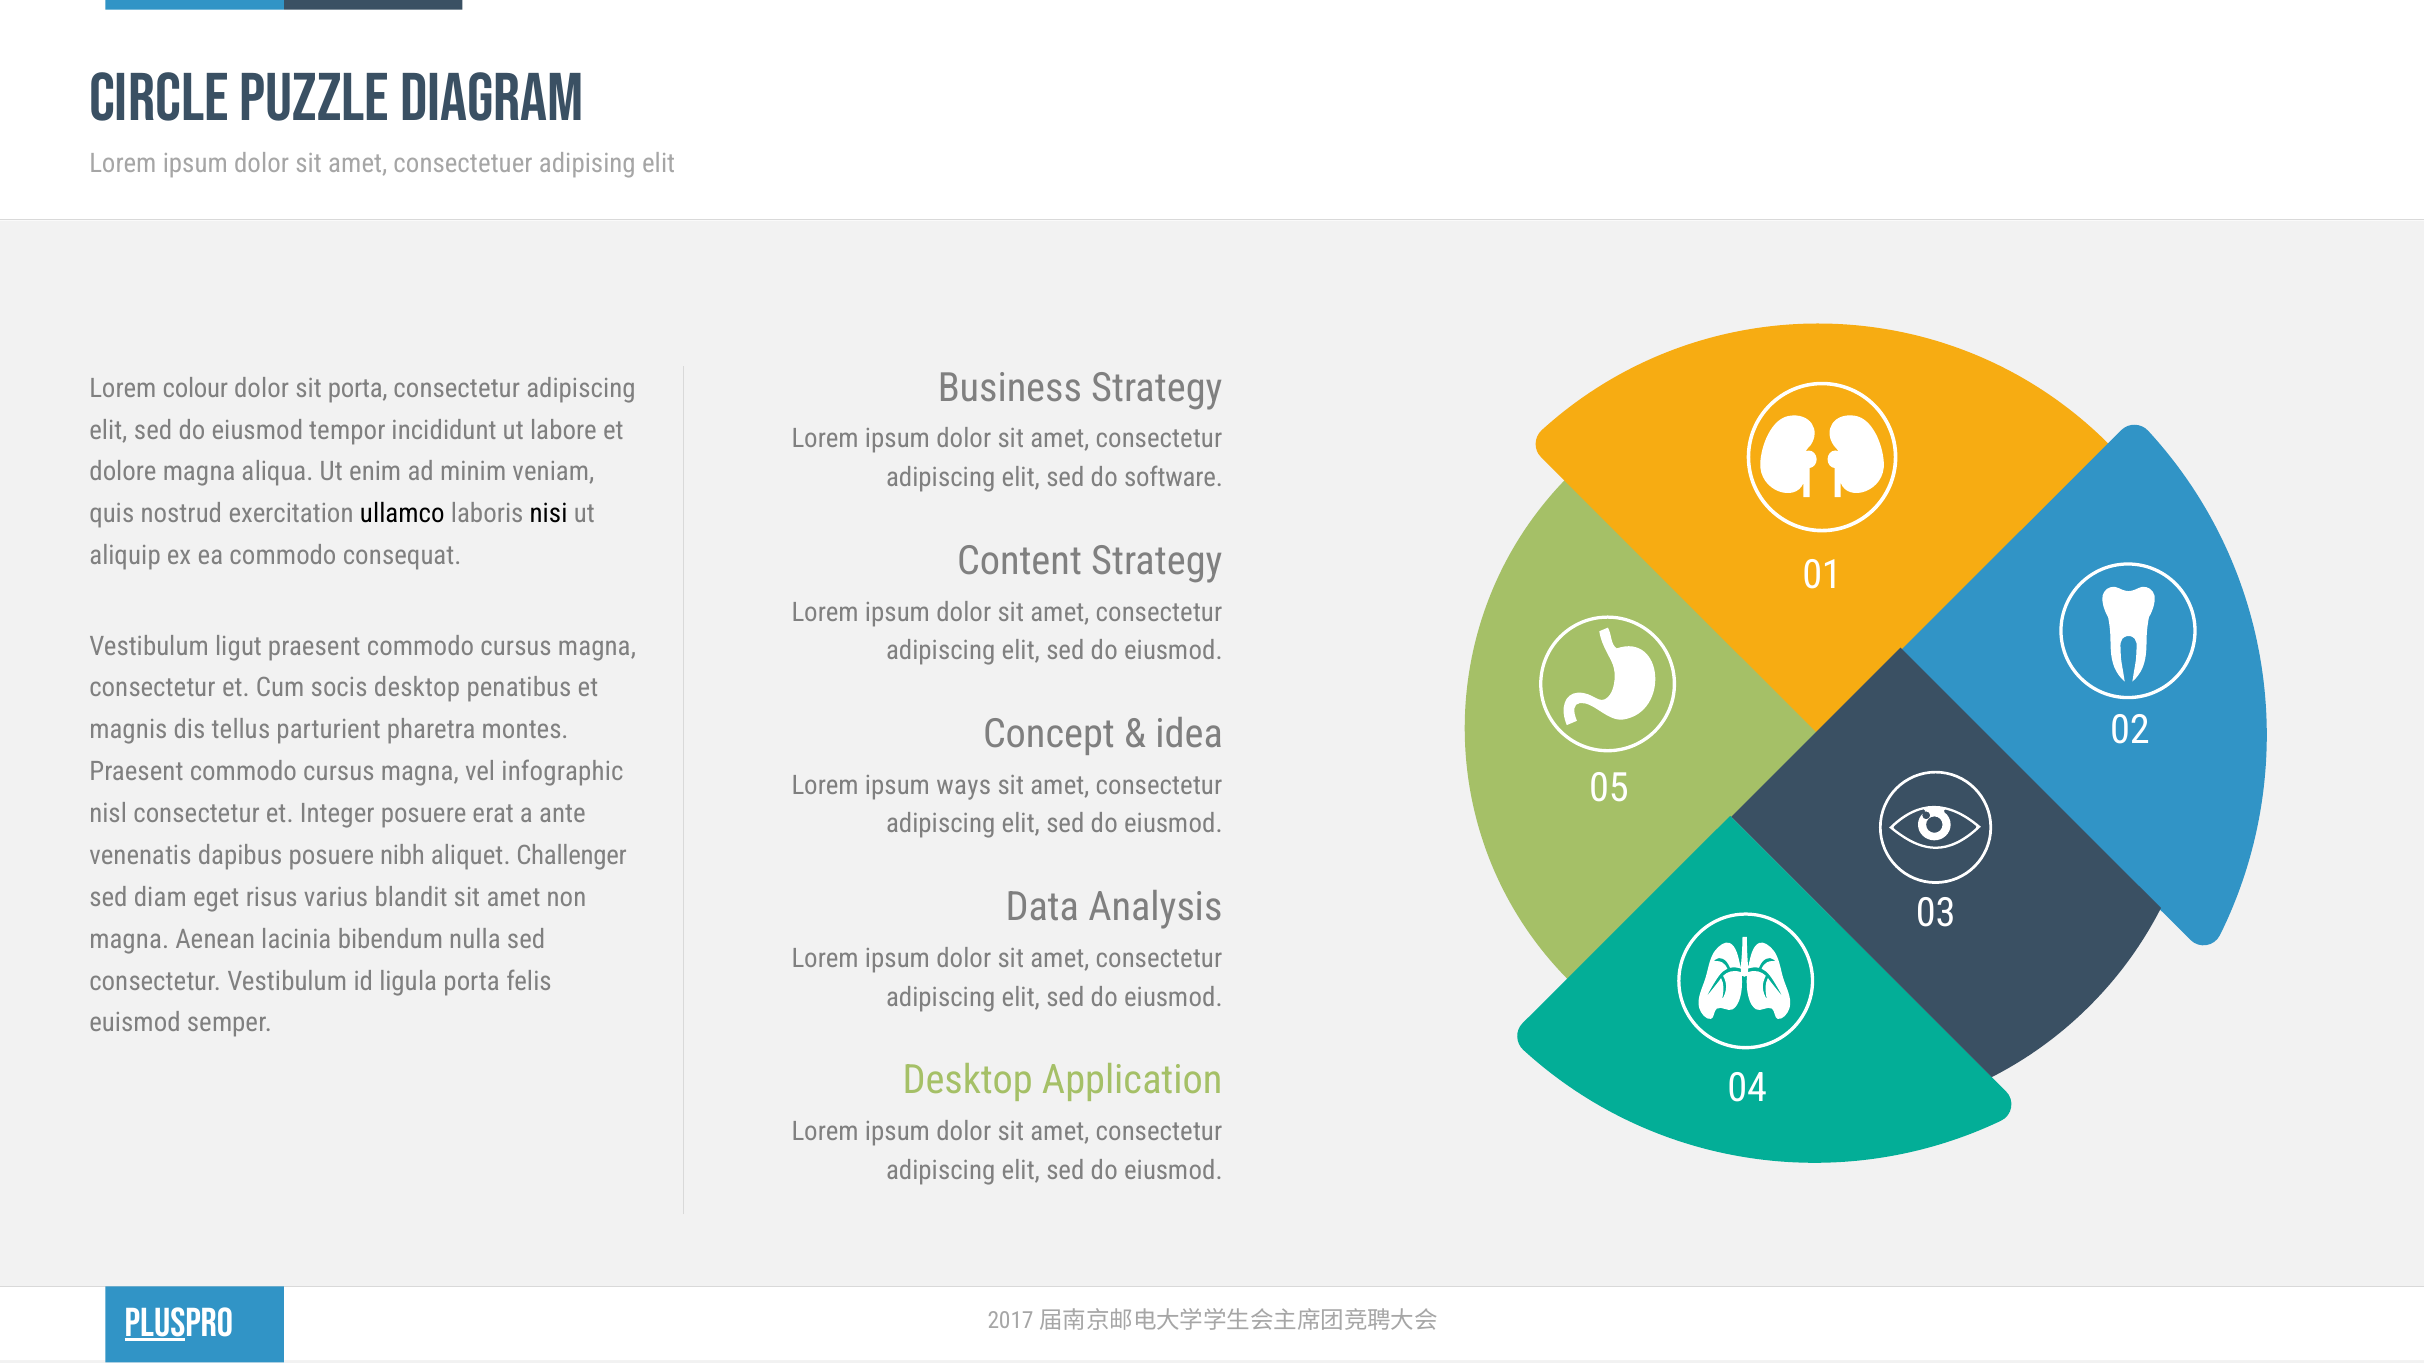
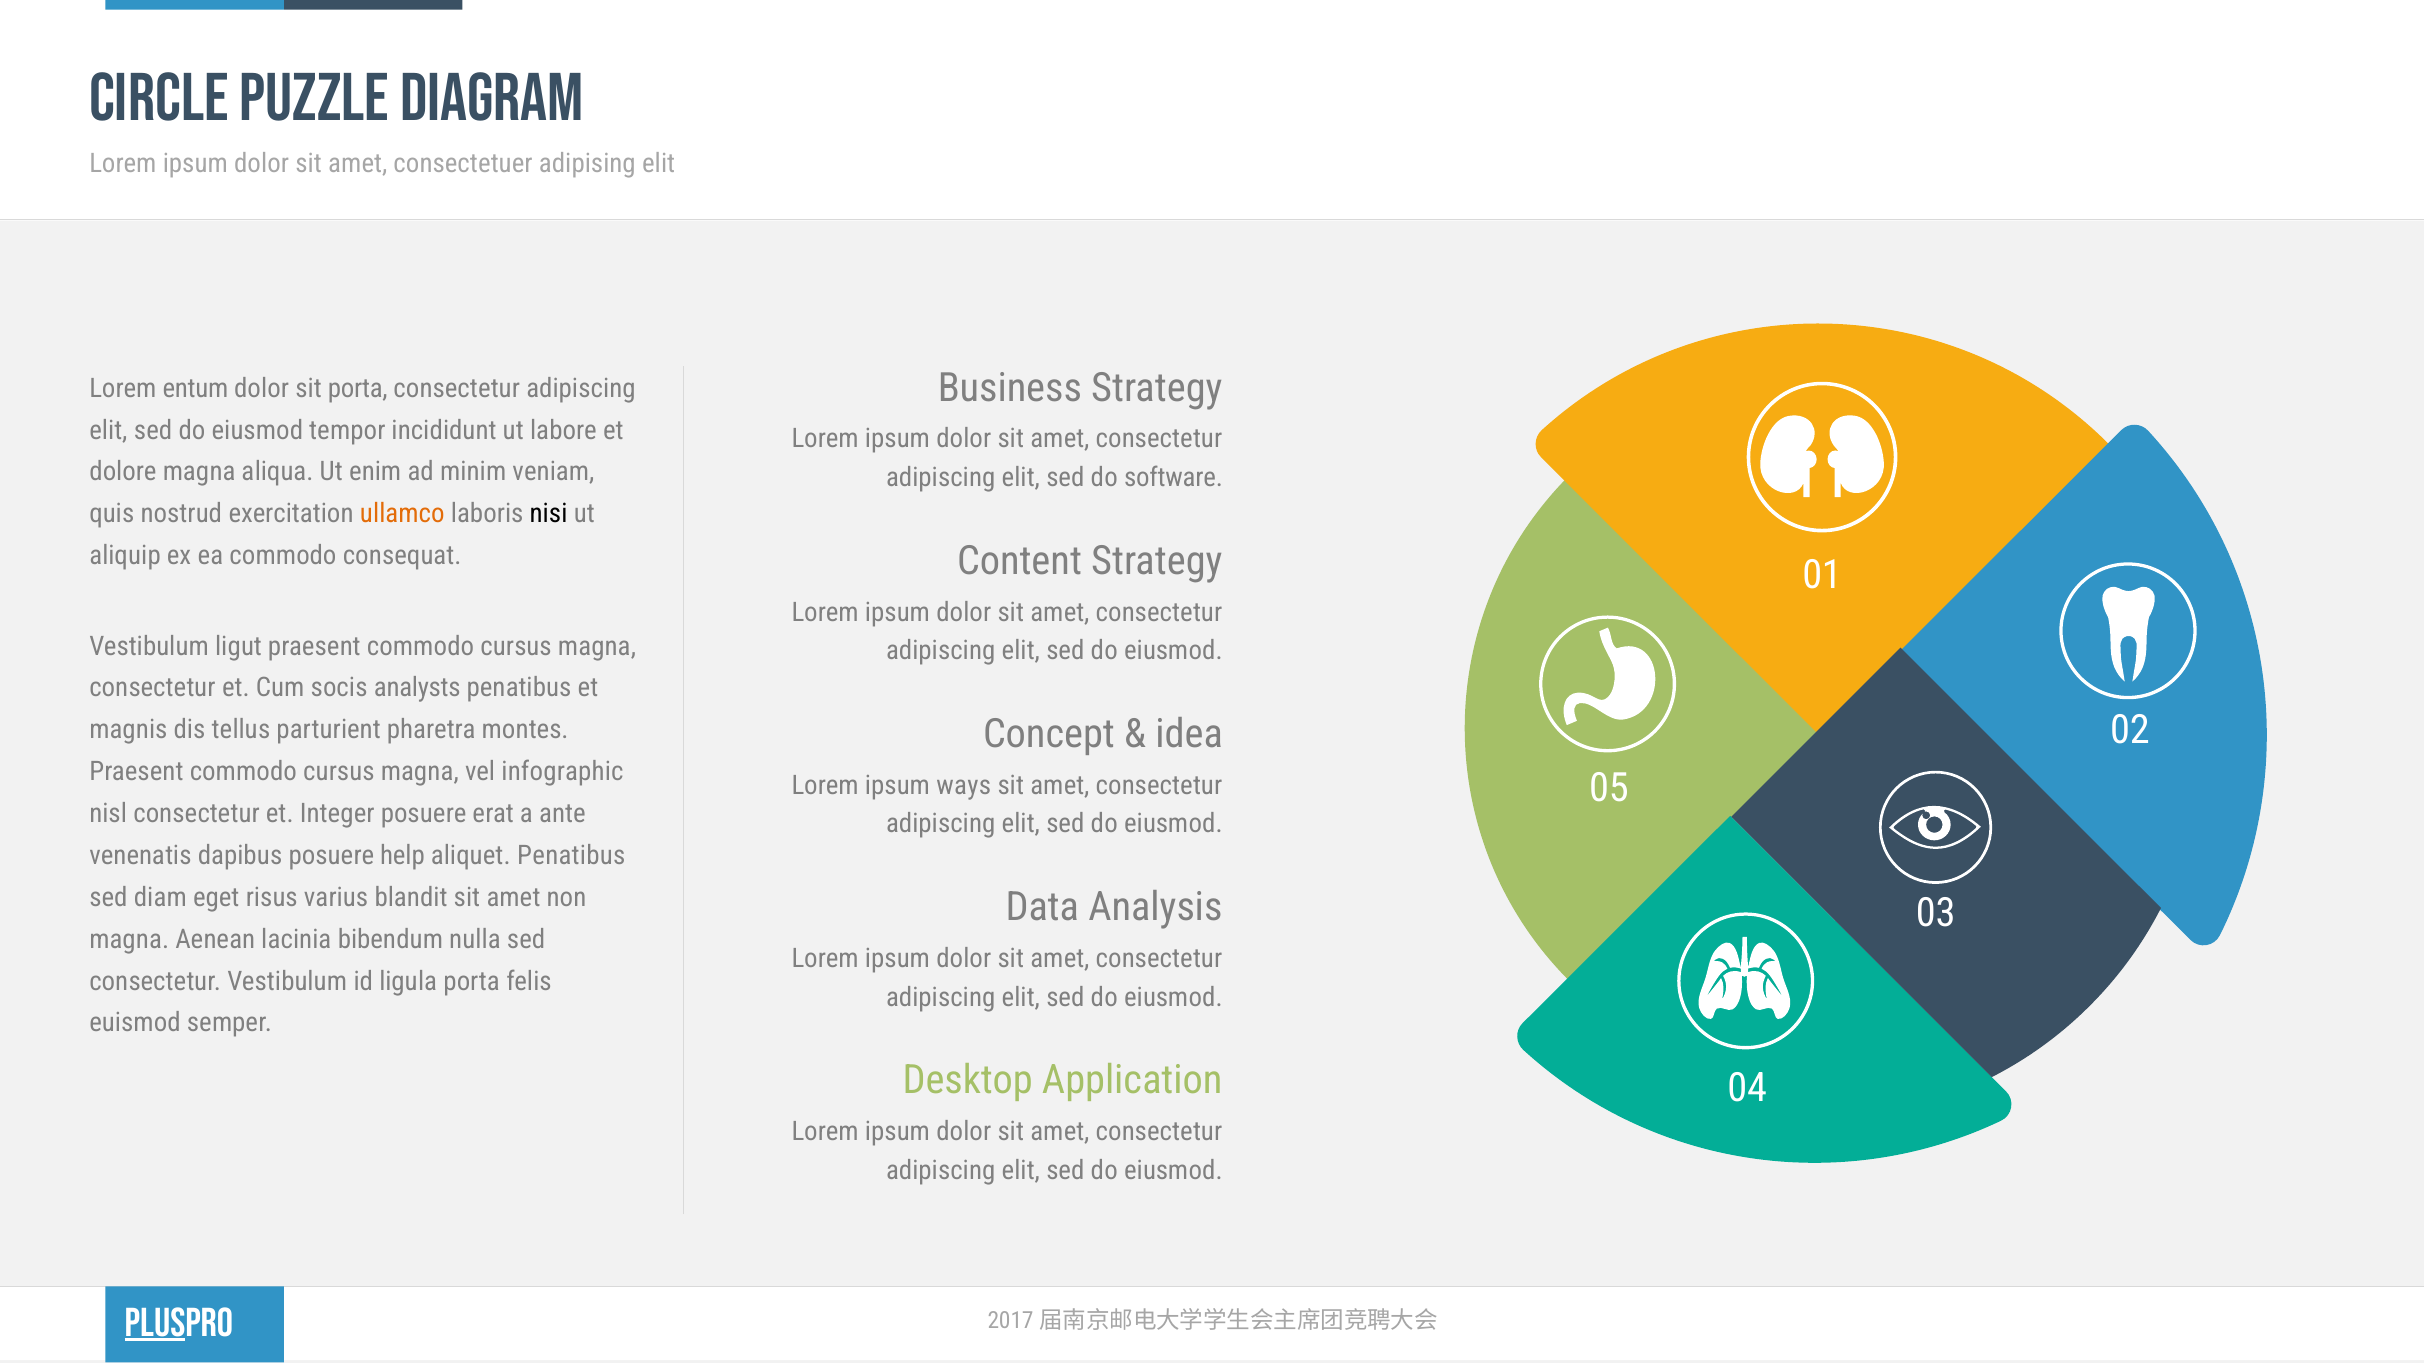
colour: colour -> entum
ullamco colour: black -> orange
socis desktop: desktop -> analysts
nibh: nibh -> help
aliquet Challenger: Challenger -> Penatibus
